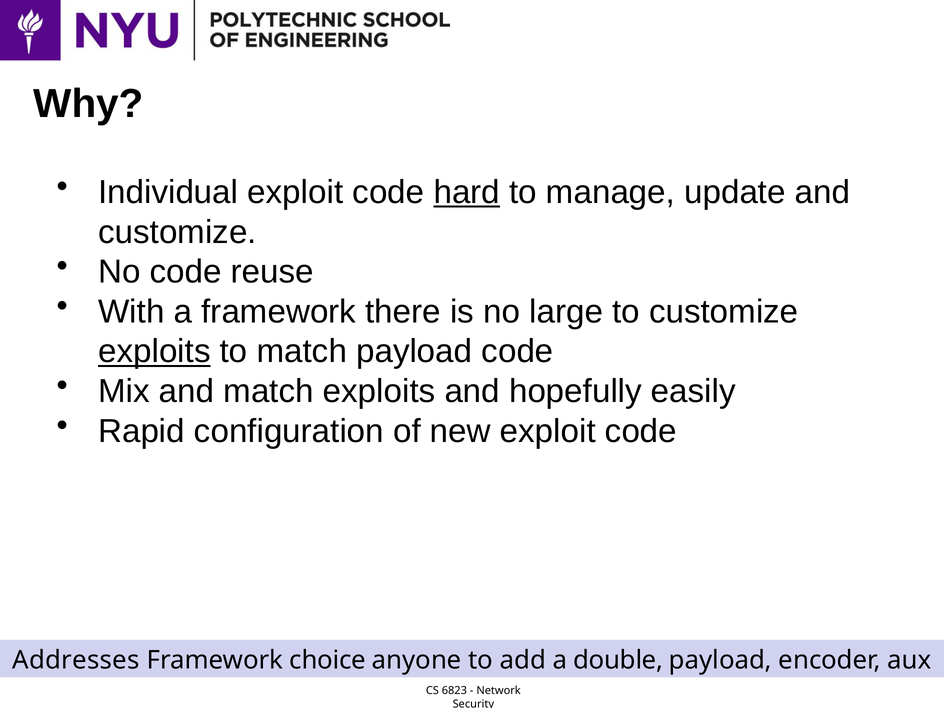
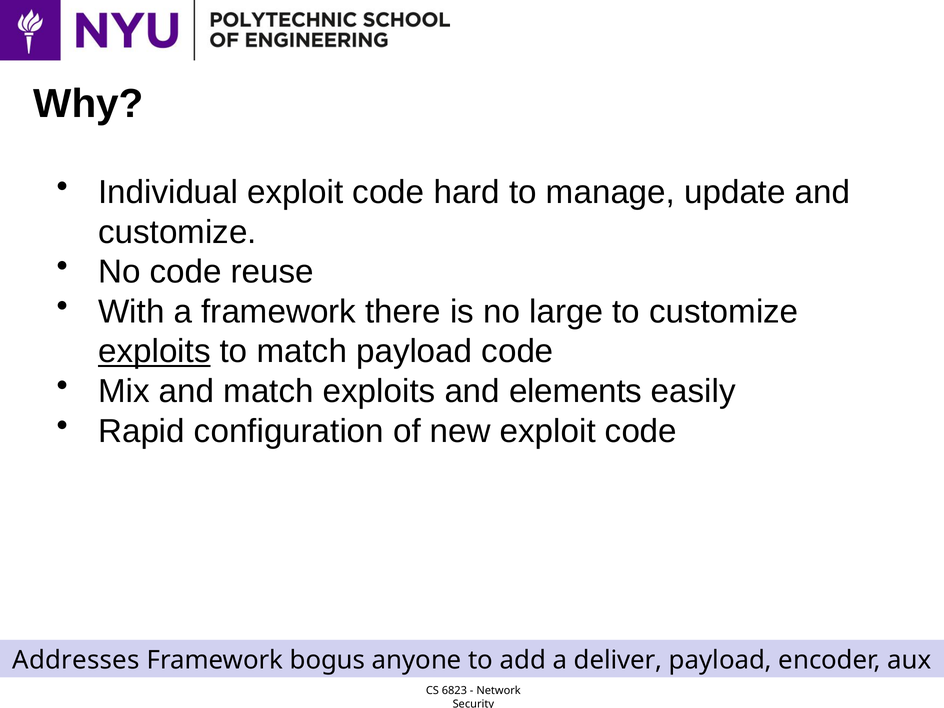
hard underline: present -> none
hopefully: hopefully -> elements
choice: choice -> bogus
double: double -> deliver
